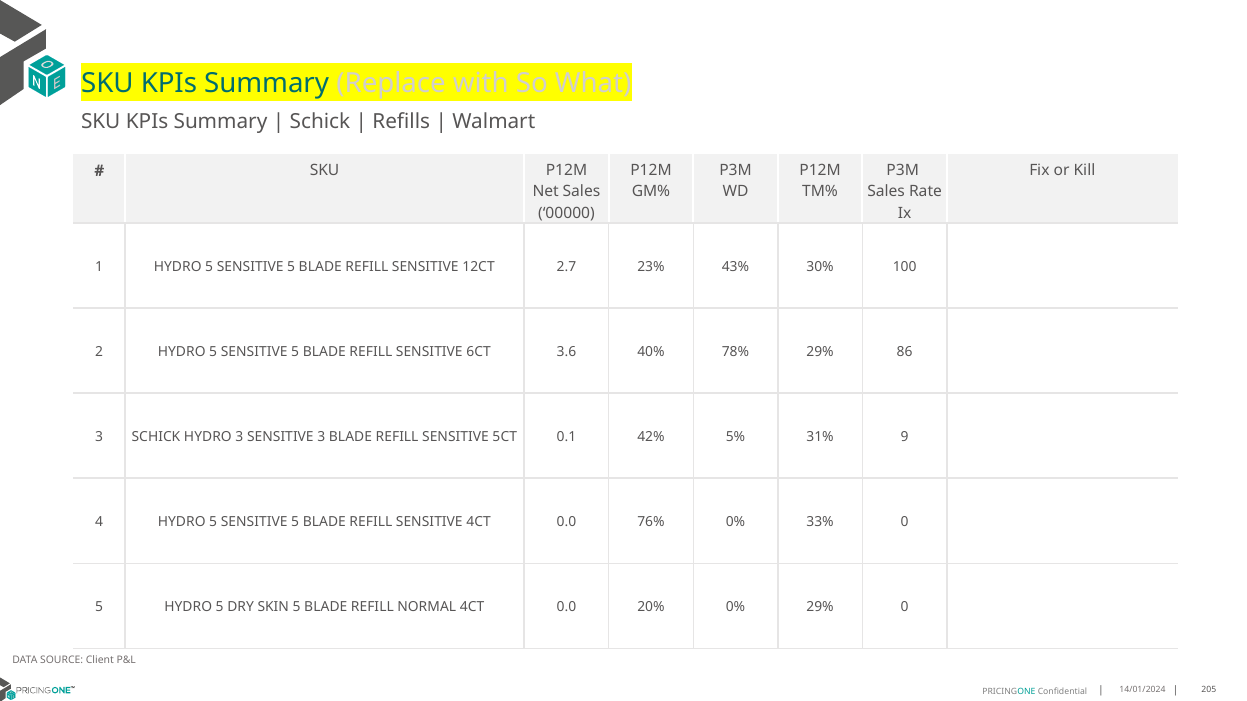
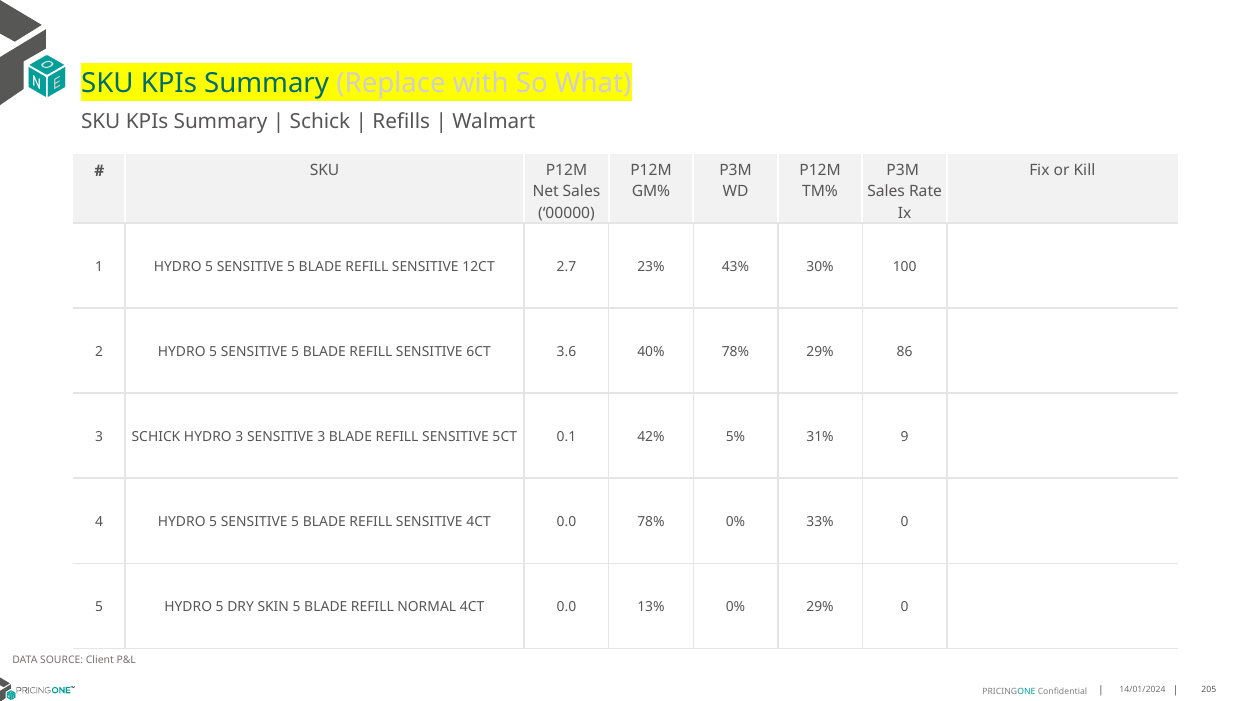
0.0 76%: 76% -> 78%
20%: 20% -> 13%
